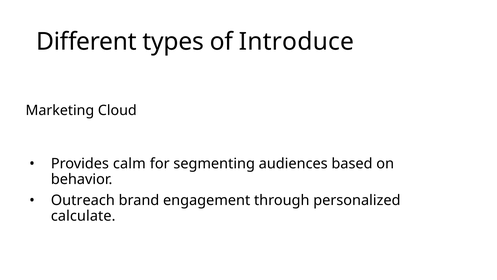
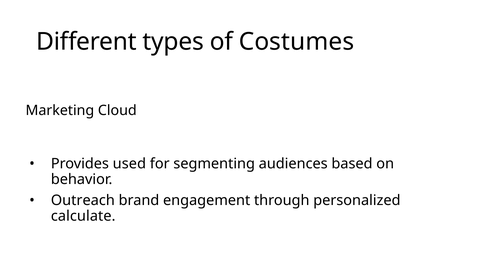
Introduce: Introduce -> Costumes
calm: calm -> used
